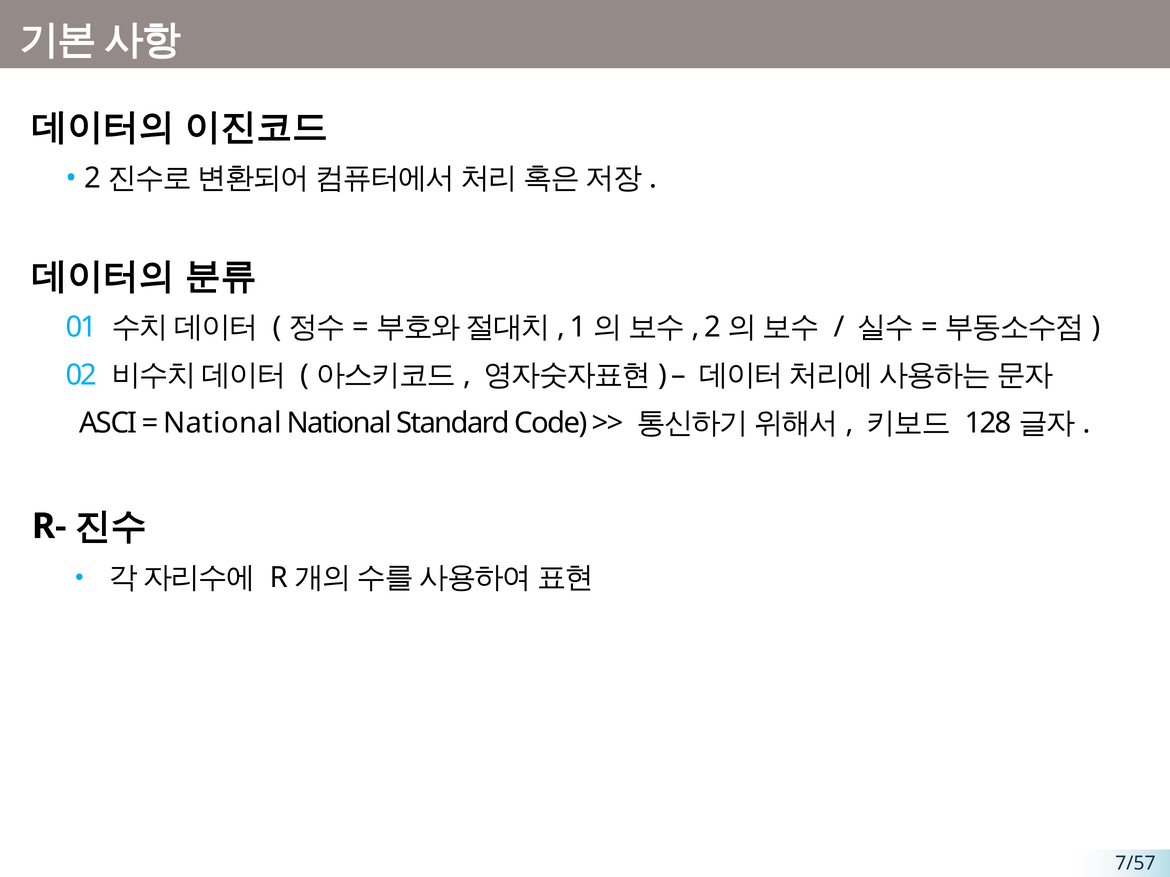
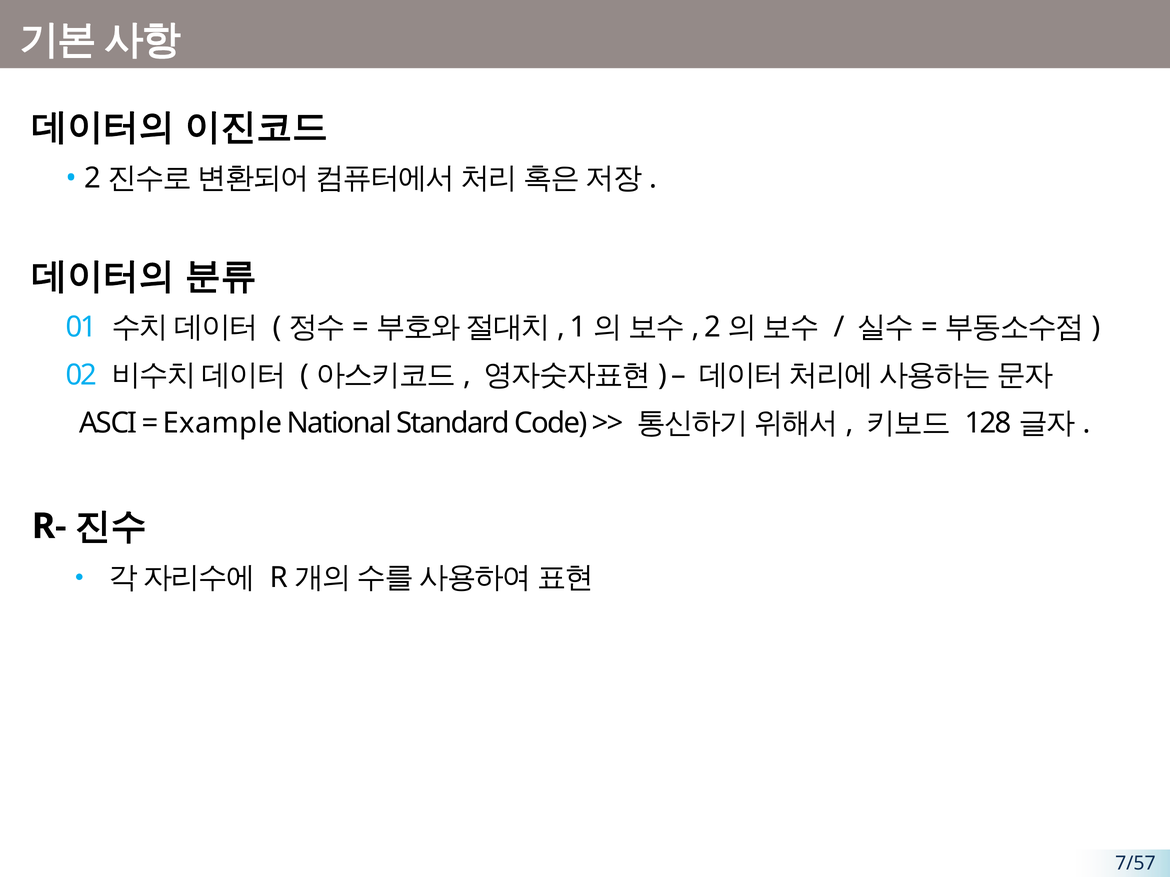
National at (222, 423): National -> Example
